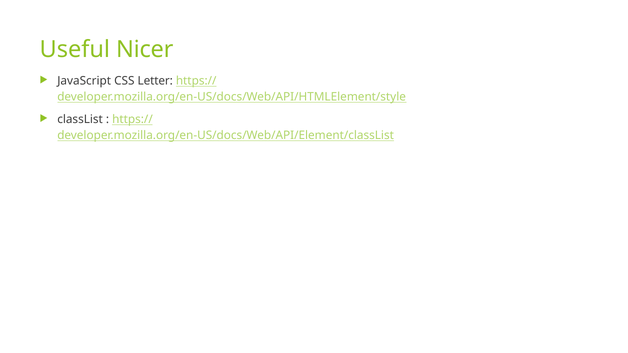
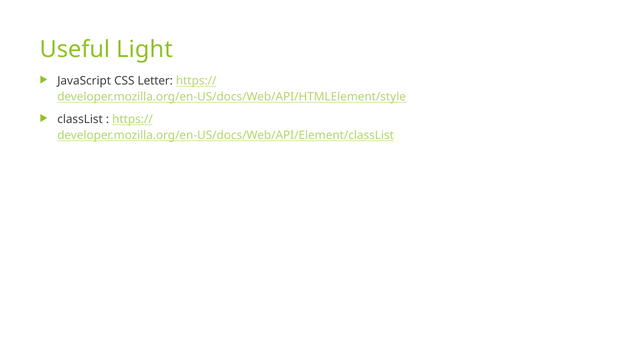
Nicer: Nicer -> Light
